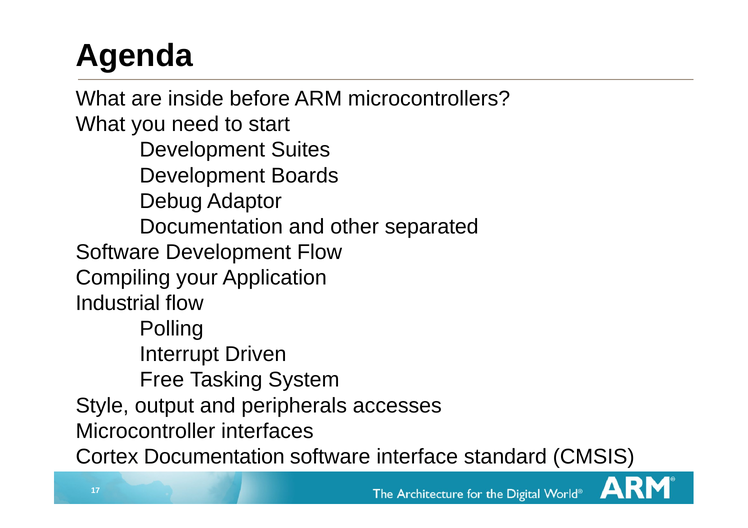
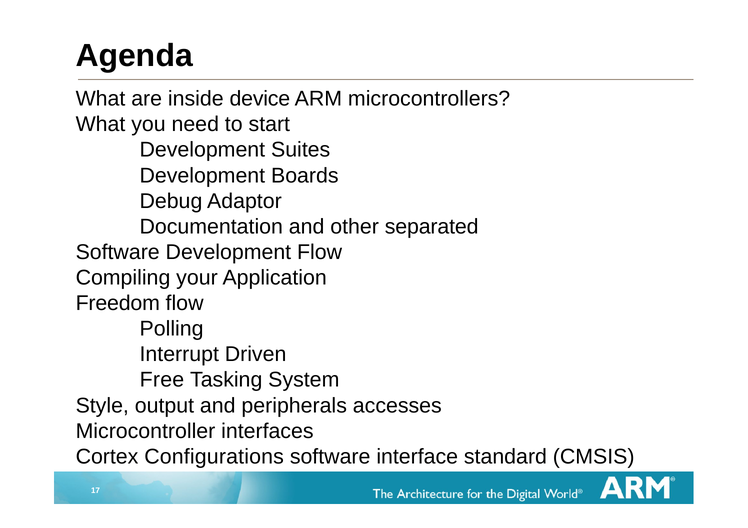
before: before -> device
Industrial: Industrial -> Freedom
Cortex Documentation: Documentation -> Configurations
